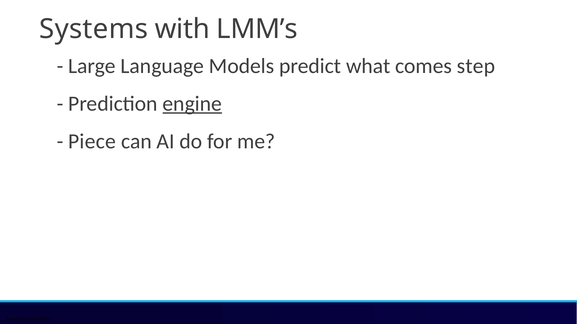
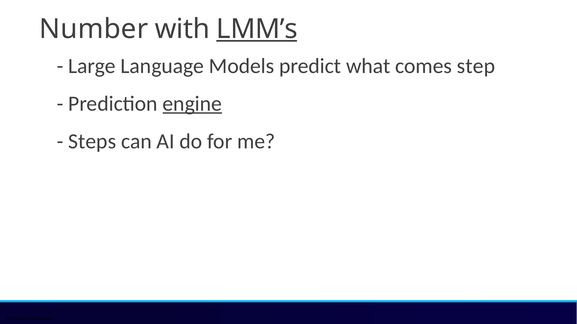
Systems: Systems -> Number
LMM’s underline: none -> present
Piece: Piece -> Steps
